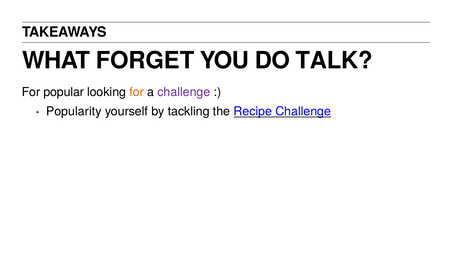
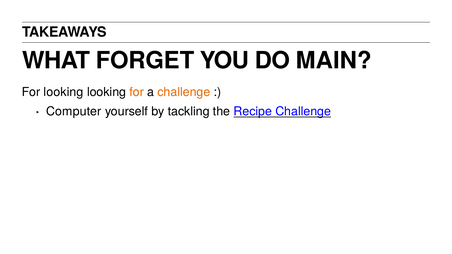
TALK: TALK -> MAIN
For popular: popular -> looking
challenge at (184, 92) colour: purple -> orange
Popularity: Popularity -> Computer
